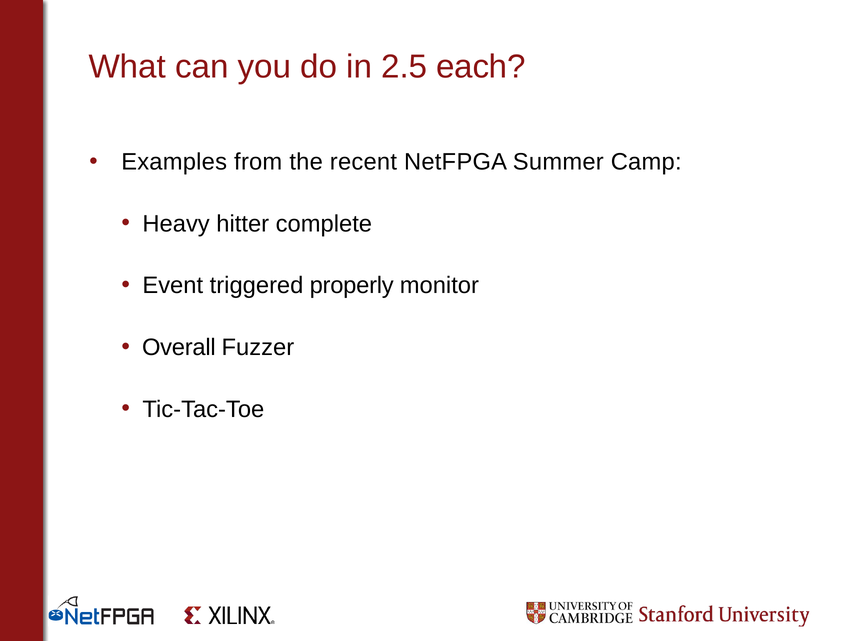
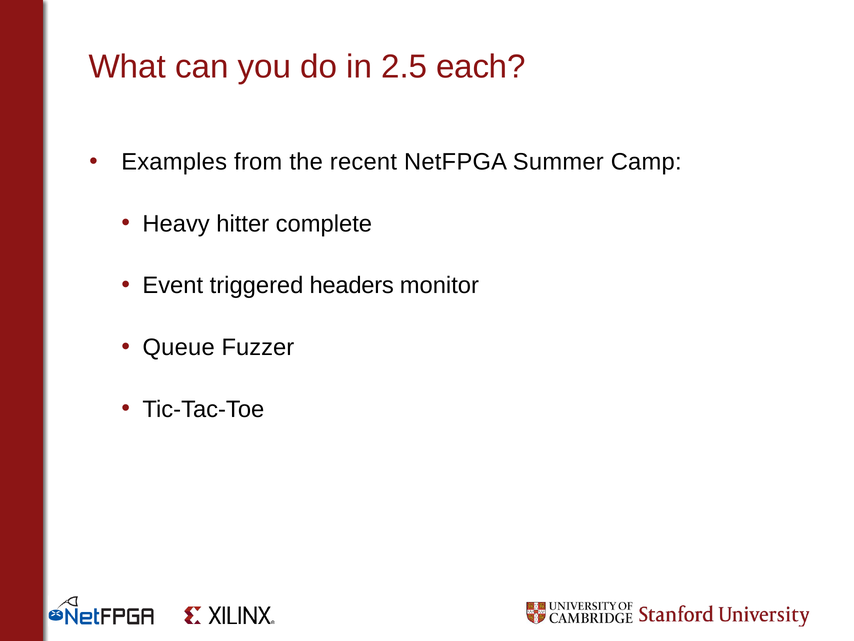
properly: properly -> headers
Overall: Overall -> Queue
